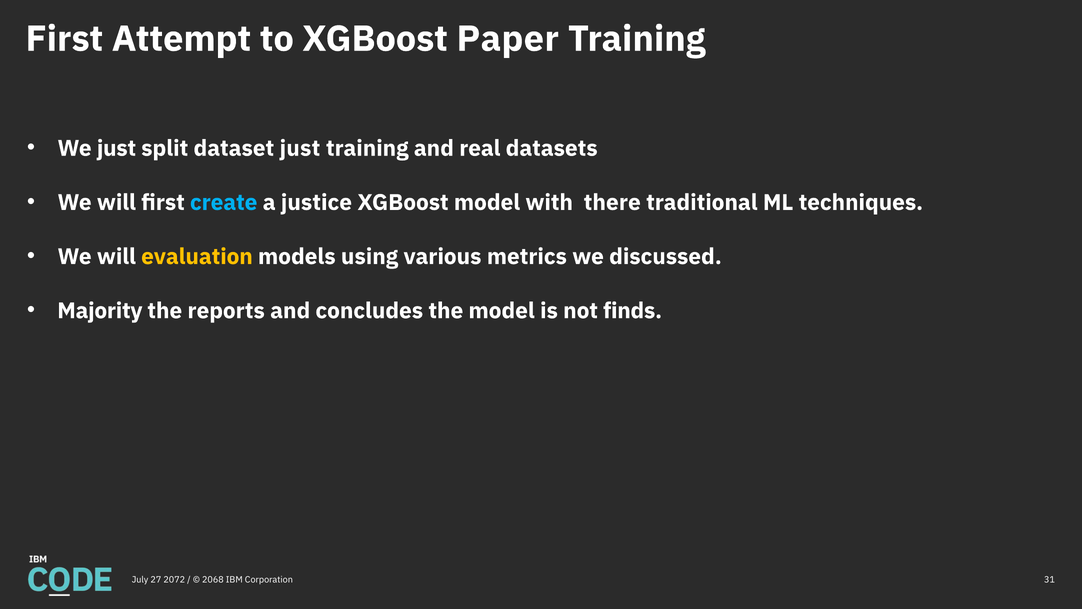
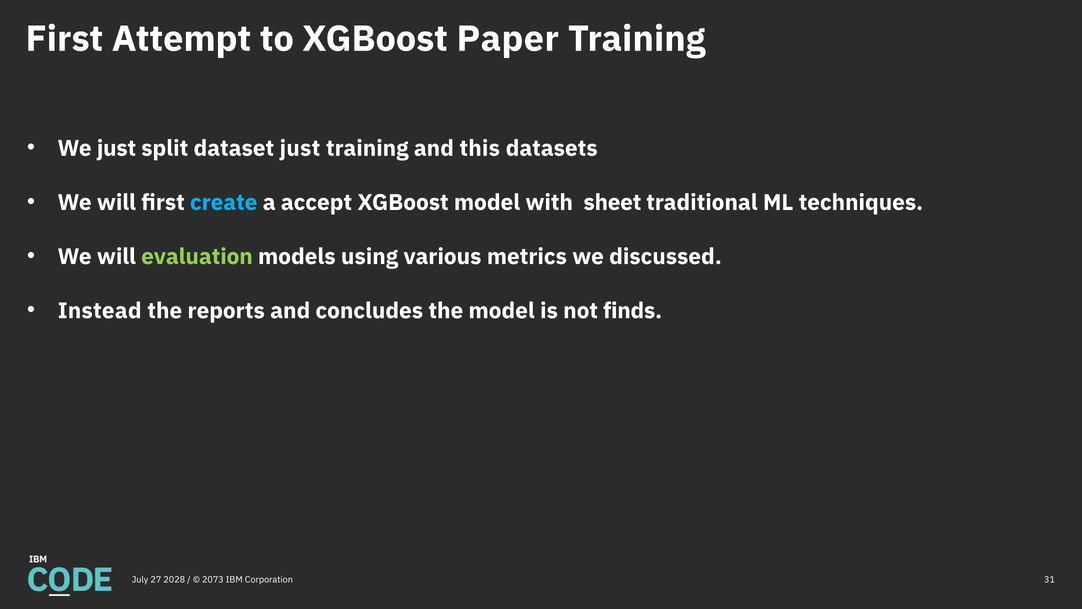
real: real -> this
justice: justice -> accept
there: there -> sheet
evaluation colour: yellow -> light green
Majority: Majority -> Instead
2072: 2072 -> 2028
2068: 2068 -> 2073
